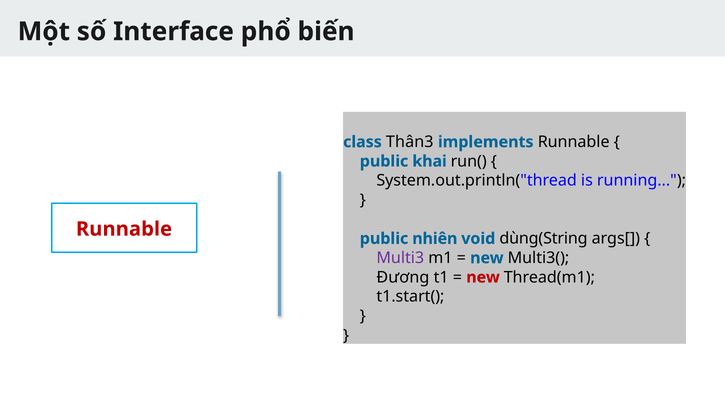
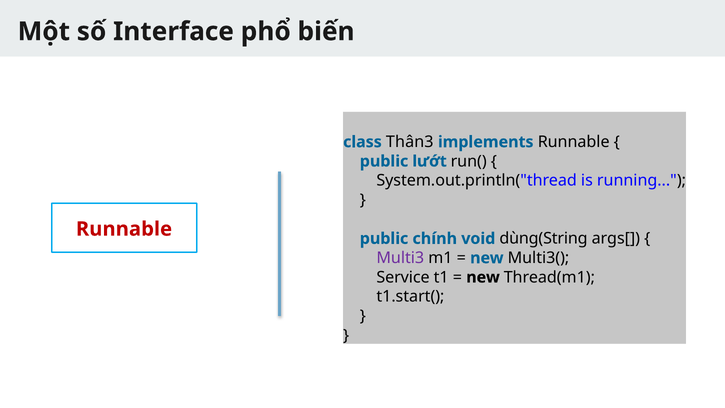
khai: khai -> lướt
nhiên: nhiên -> chính
Đương: Đương -> Service
new at (483, 277) colour: red -> black
